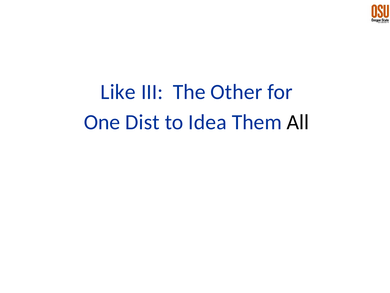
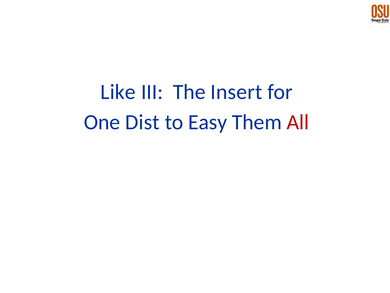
Other: Other -> Insert
Idea: Idea -> Easy
All colour: black -> red
